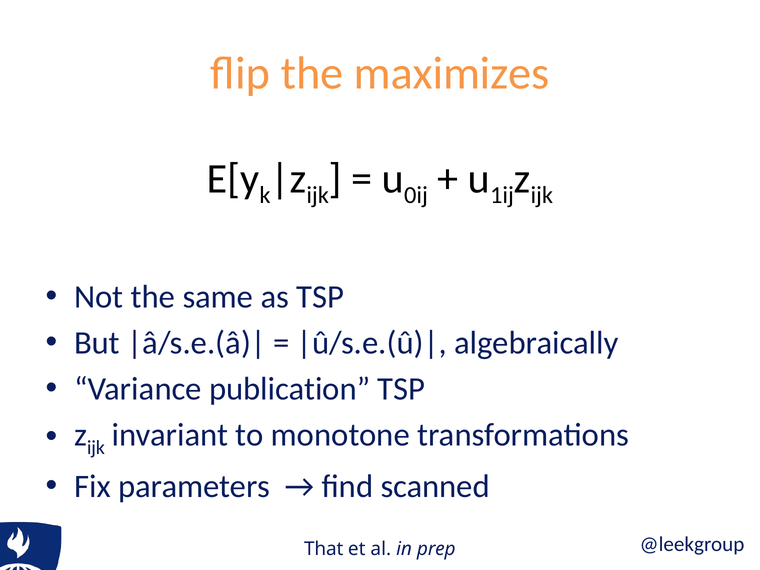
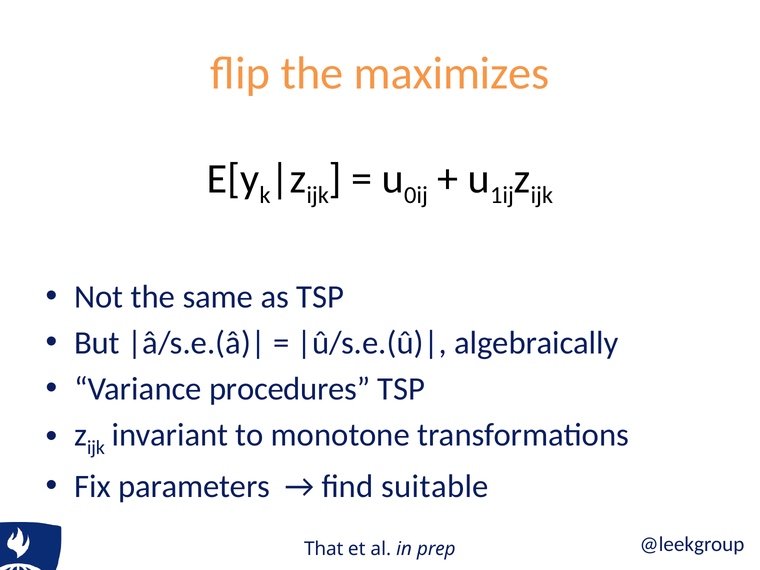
publication: publication -> procedures
scanned: scanned -> suitable
